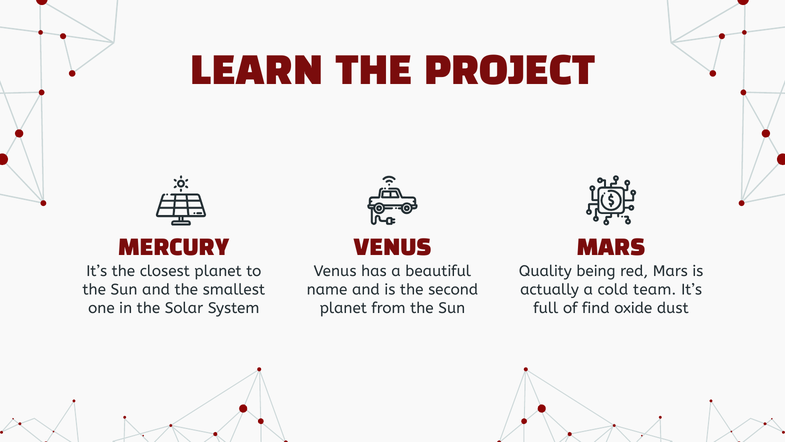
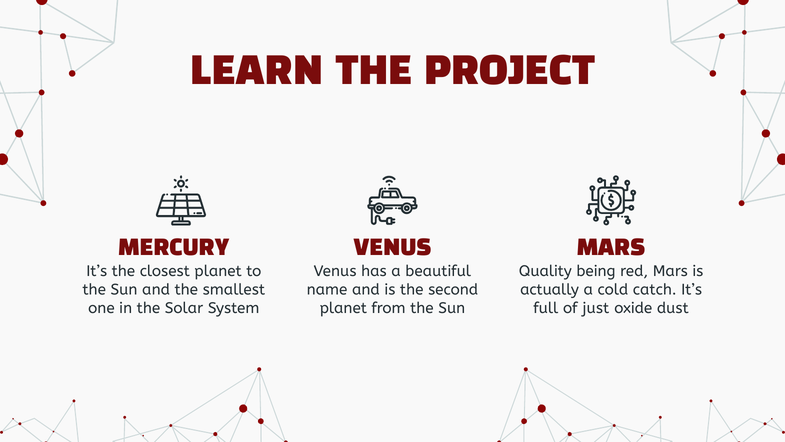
team: team -> catch
find: find -> just
